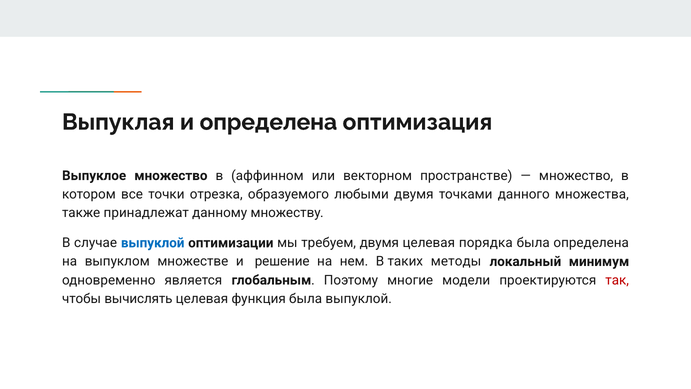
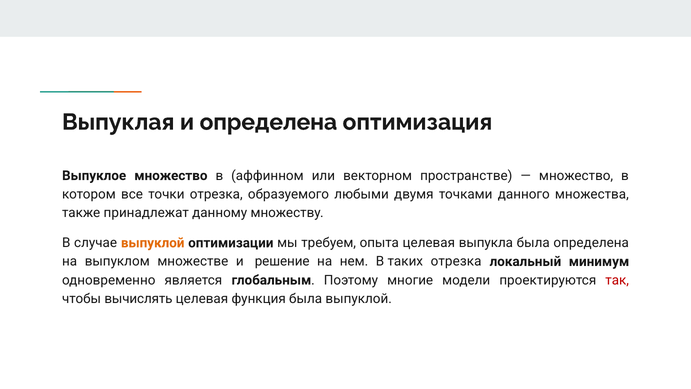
выпуклой at (153, 243) colour: blue -> orange
требуем двумя: двумя -> опыта
порядка: порядка -> выпукла
таких методы: методы -> отрезка
